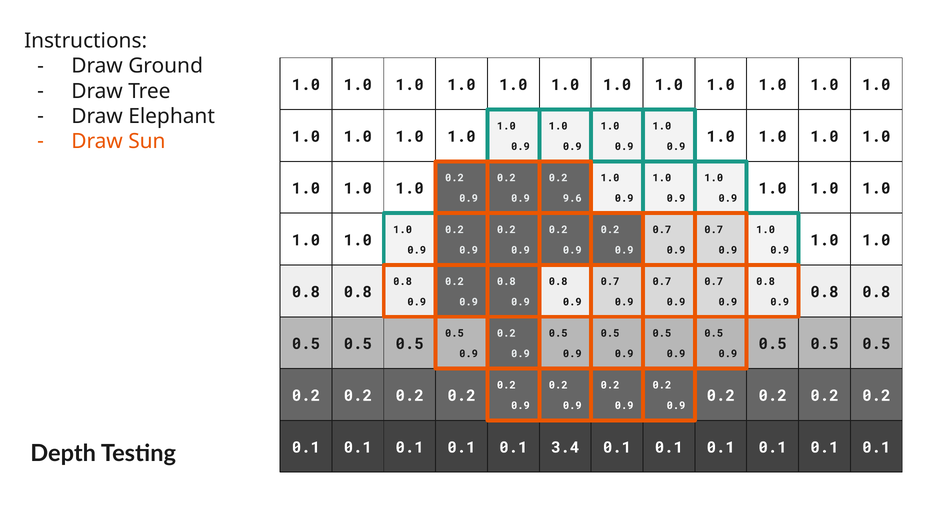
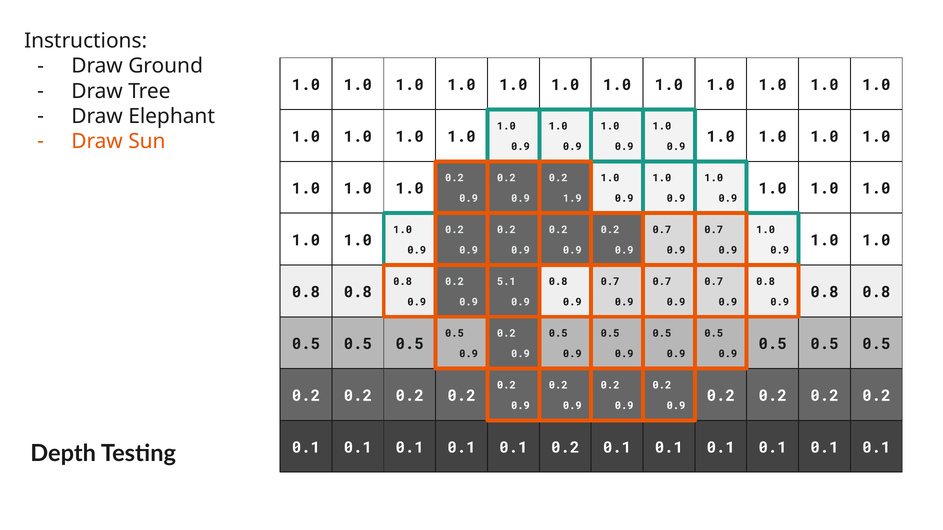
9.6: 9.6 -> 1.9
0.2 0.8: 0.8 -> 5.1
0.1 3.4: 3.4 -> 0.2
